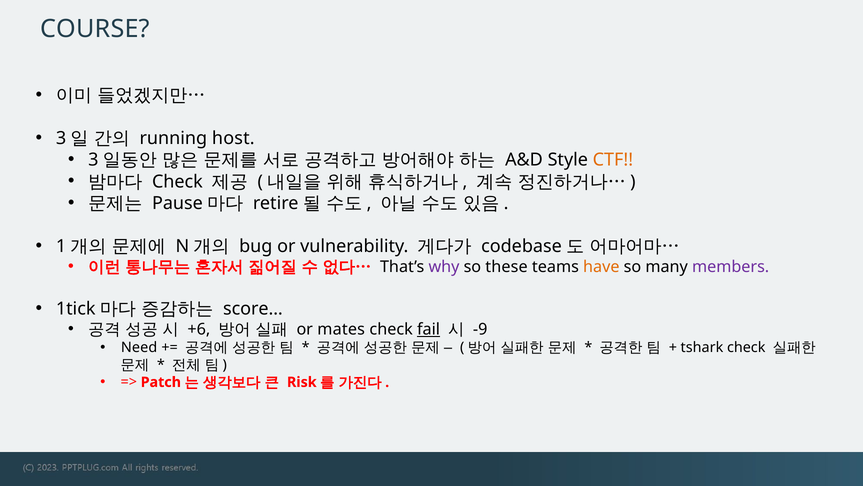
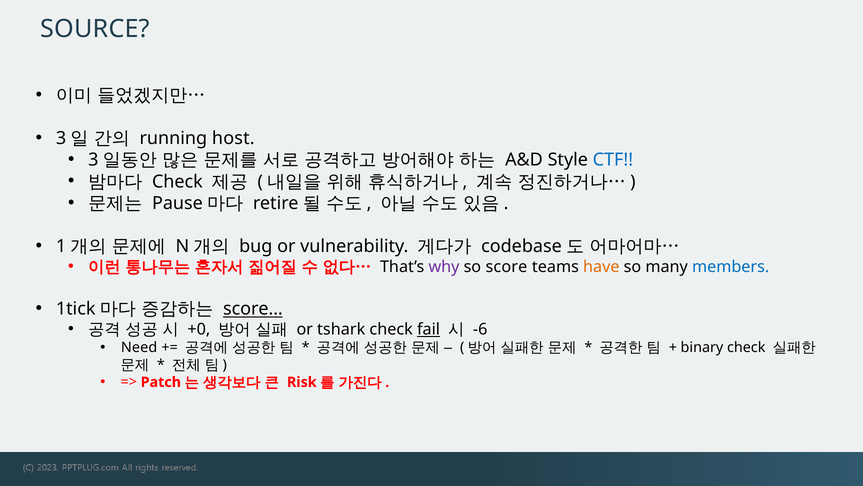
COURSE: COURSE -> SOURCE
CTF colour: orange -> blue
these: these -> score
members colour: purple -> blue
score… underline: none -> present
+6: +6 -> +0
mates: mates -> tshark
-9: -9 -> -6
tshark: tshark -> binary
